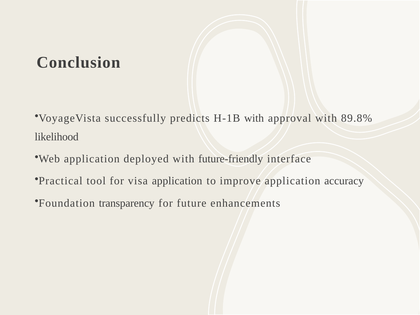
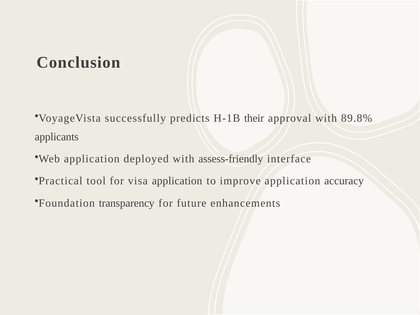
H-1B with: with -> their
likelihood: likelihood -> applicants
future-friendly: future-friendly -> assess-friendly
